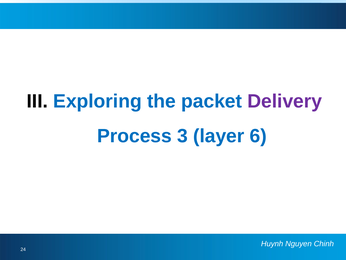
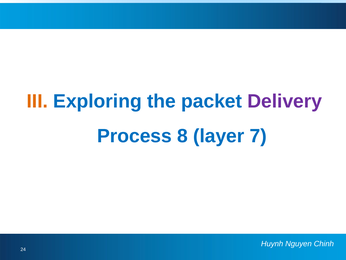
III colour: black -> orange
3: 3 -> 8
6: 6 -> 7
